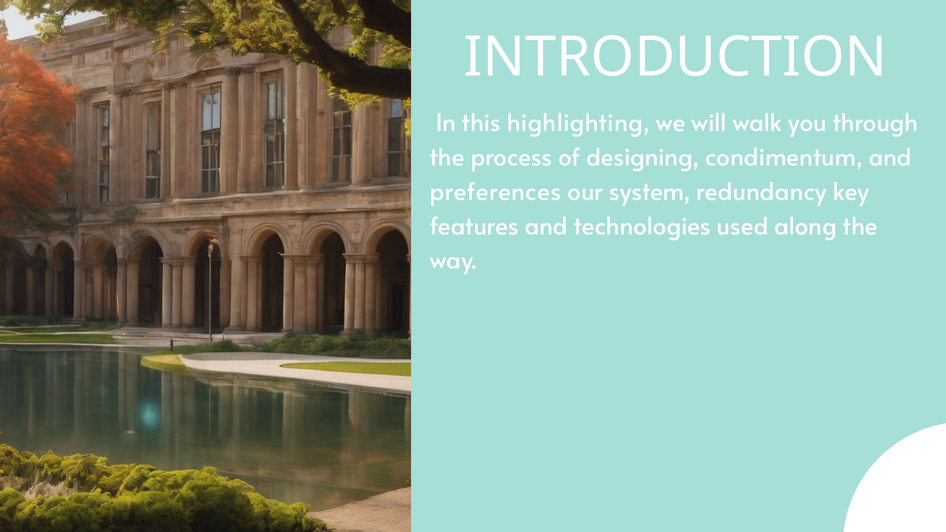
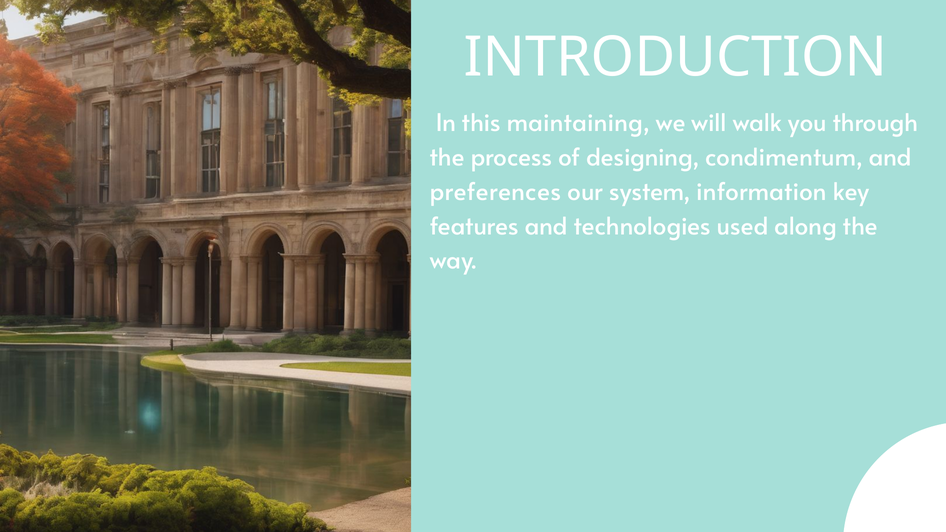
highlighting: highlighting -> maintaining
redundancy: redundancy -> information
